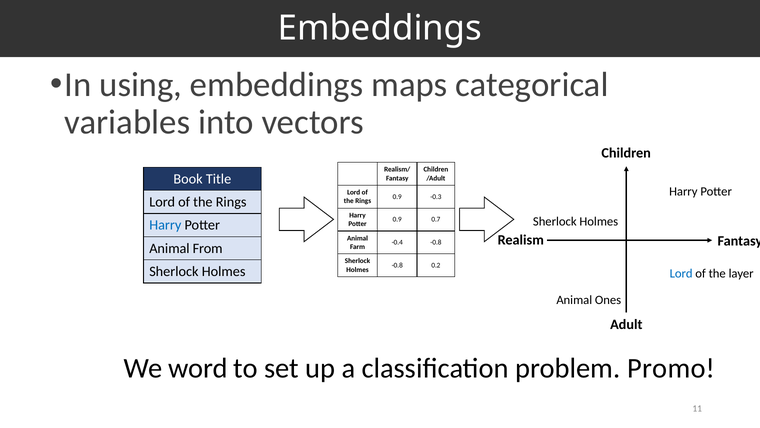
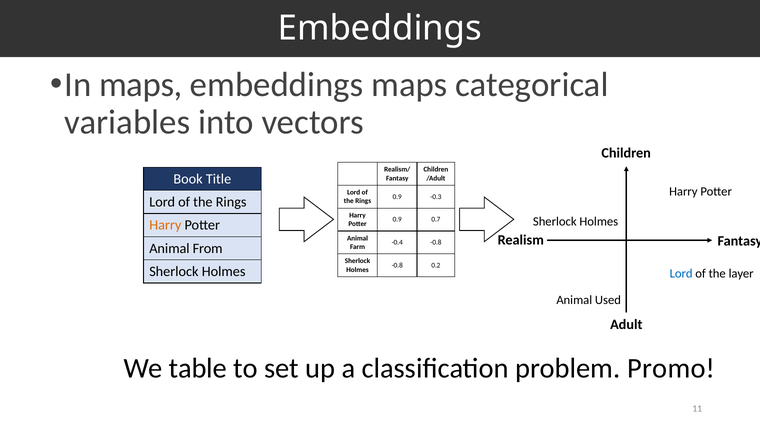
In using: using -> maps
Harry at (165, 225) colour: blue -> orange
Ones: Ones -> Used
word: word -> table
